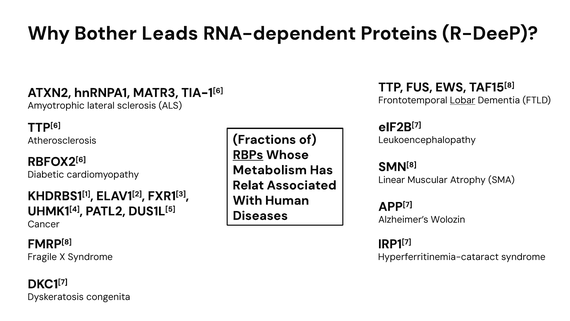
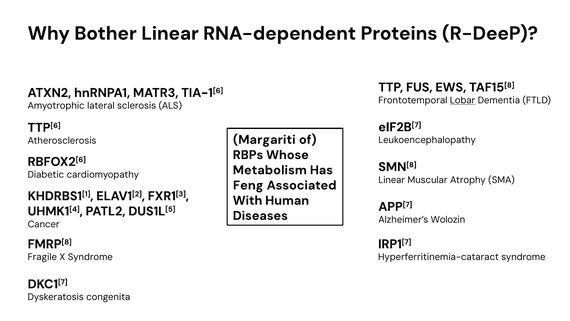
Bother Leads: Leads -> Linear
Fractions: Fractions -> Margariti
RBPs underline: present -> none
Relat: Relat -> Feng
